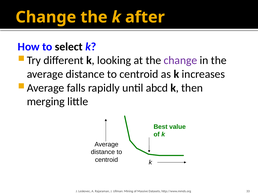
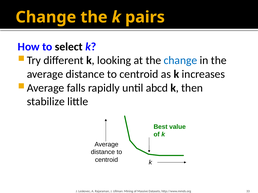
after: after -> pairs
change at (180, 61) colour: purple -> blue
merging: merging -> stabilize
